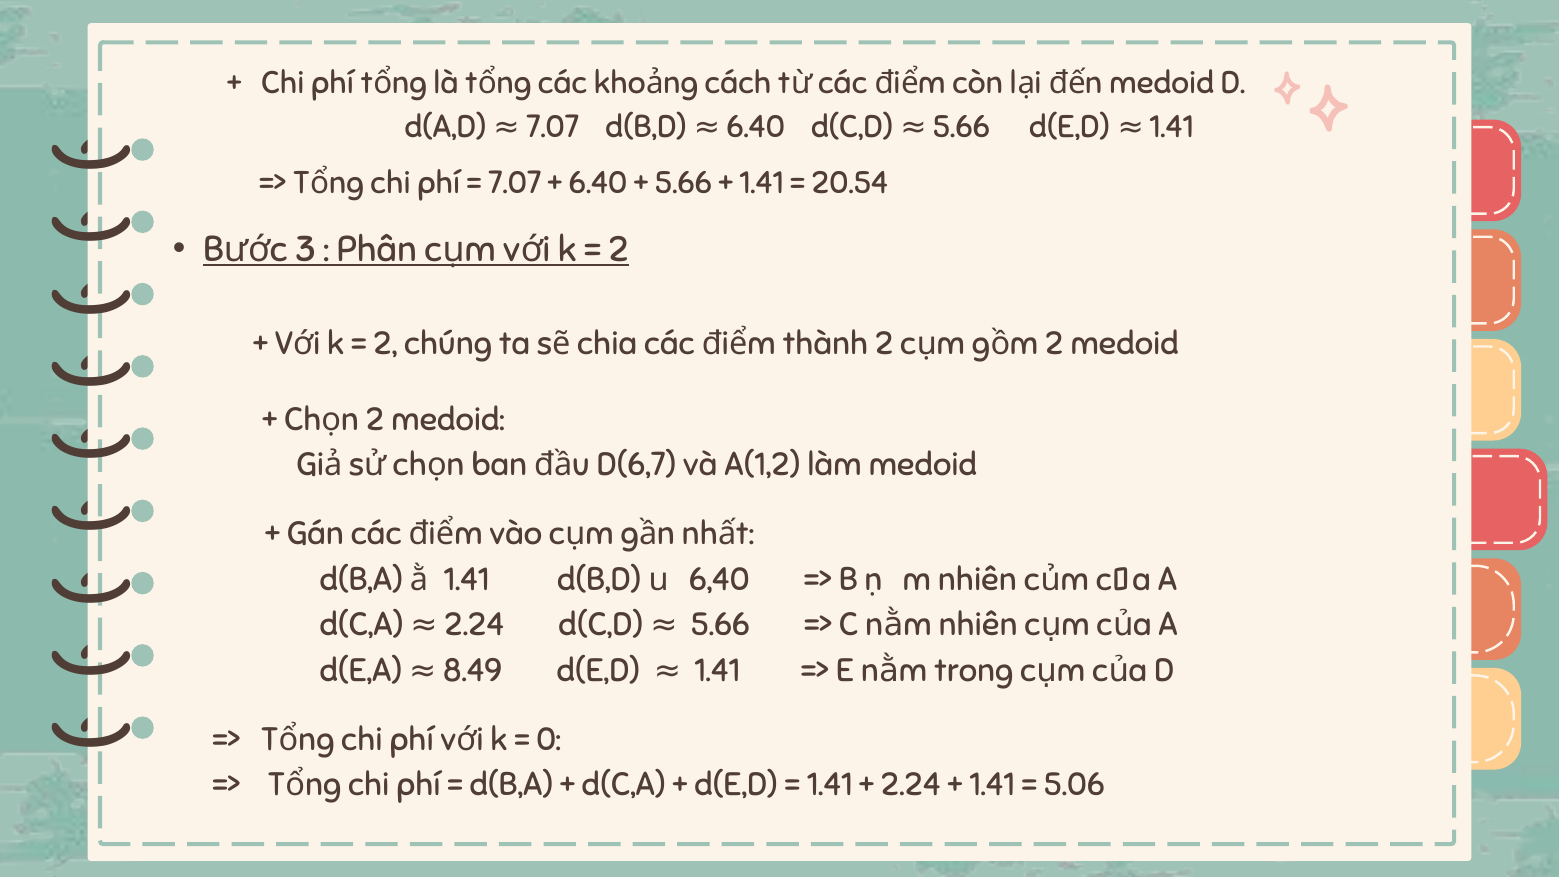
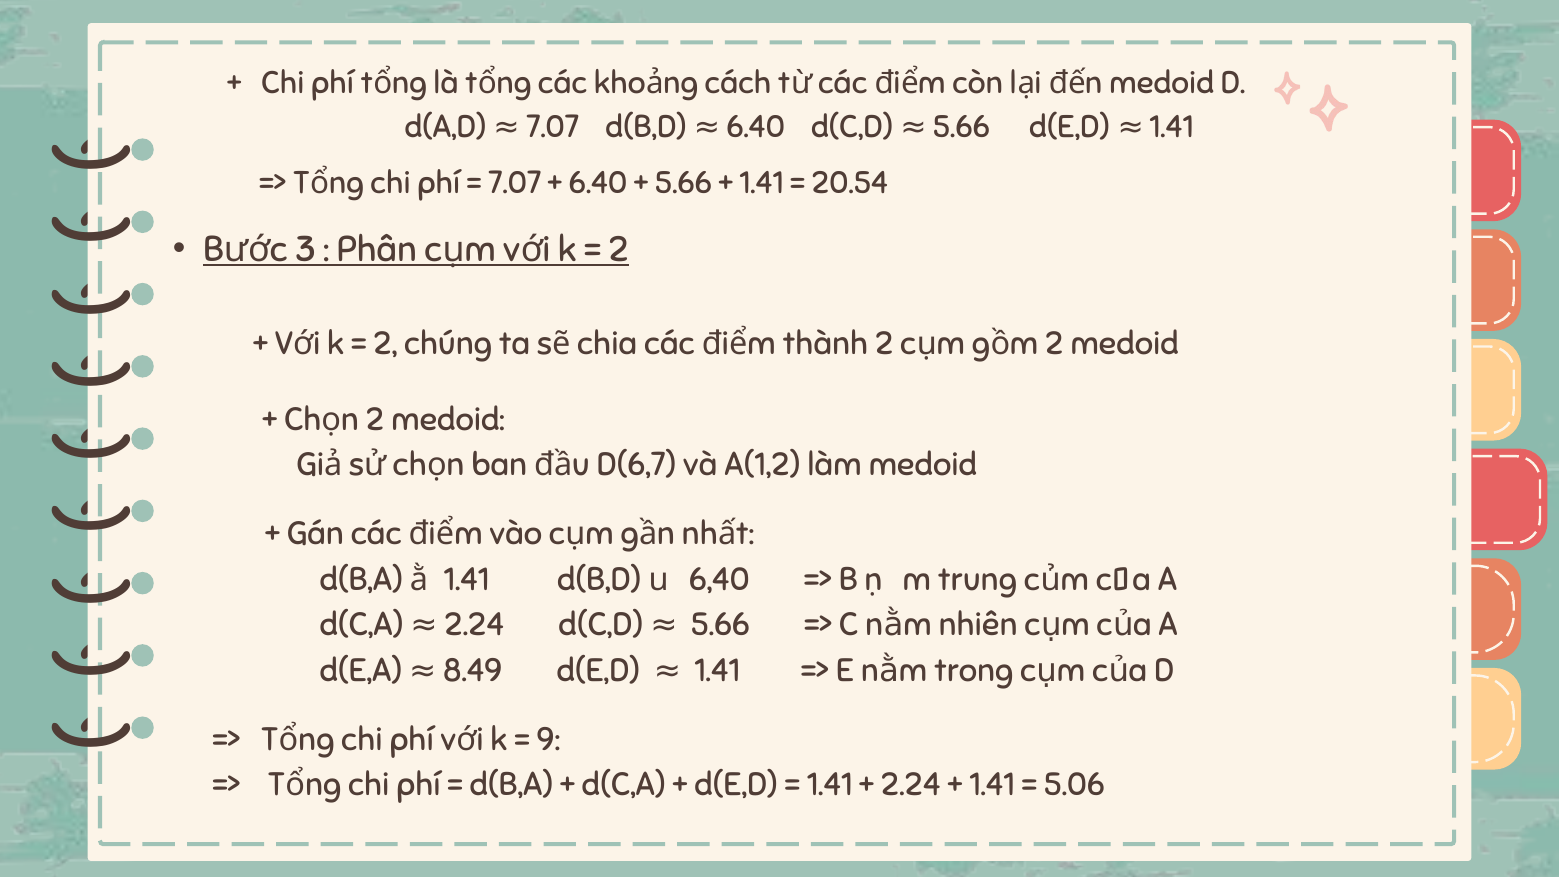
nhiên at (977, 580): nhiên -> trung
0: 0 -> 9
